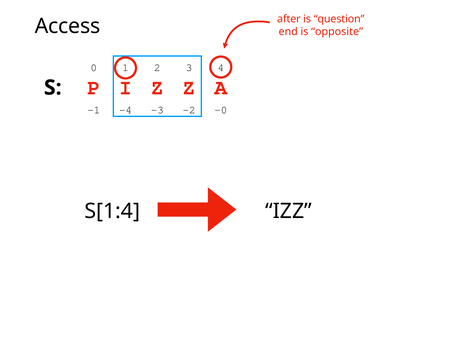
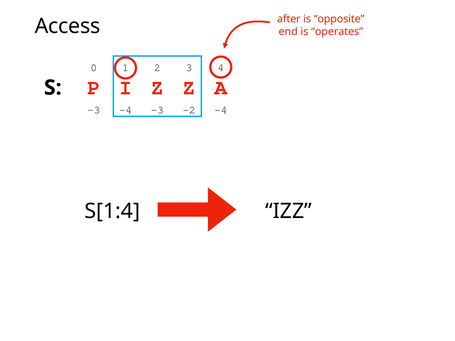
question: question -> opposite
opposite: opposite -> operates
-1 at (94, 110): -1 -> -3
-2 -0: -0 -> -4
